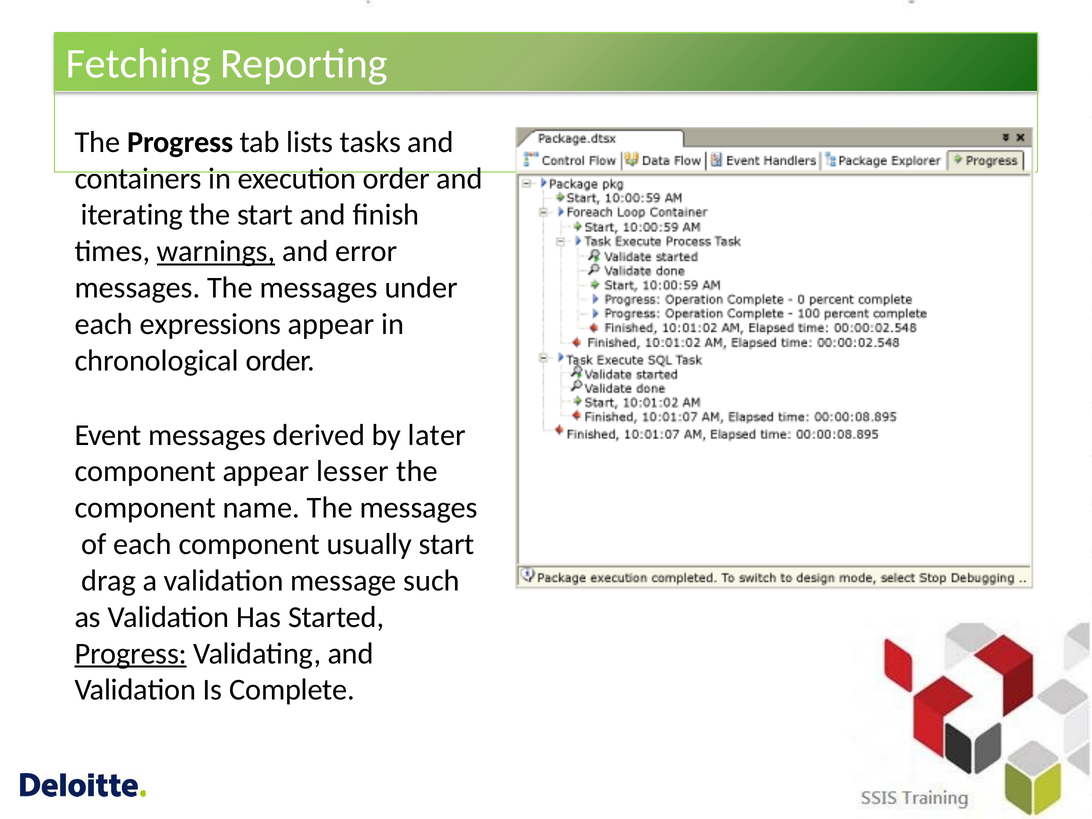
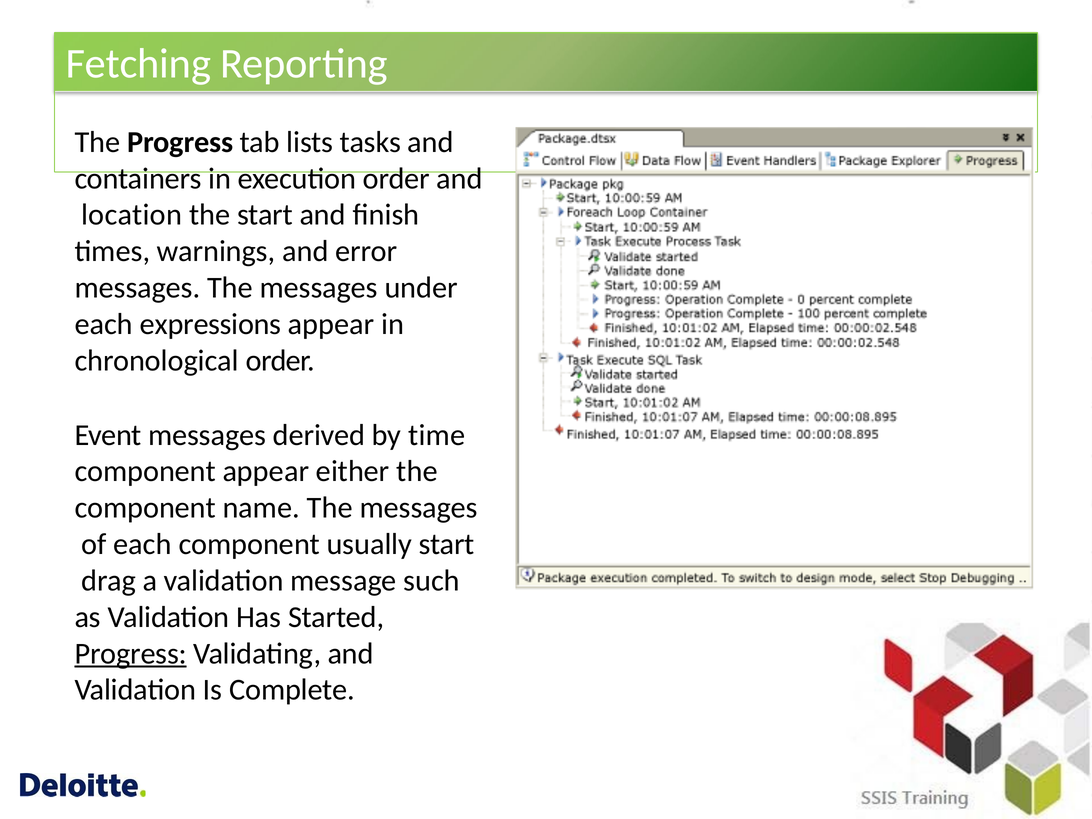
iterating: iterating -> location
warnings underline: present -> none
later: later -> time
lesser: lesser -> either
